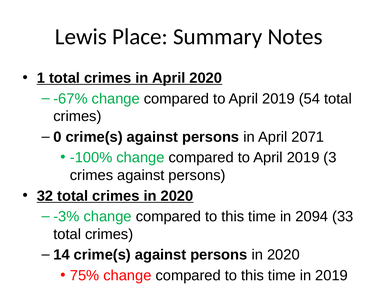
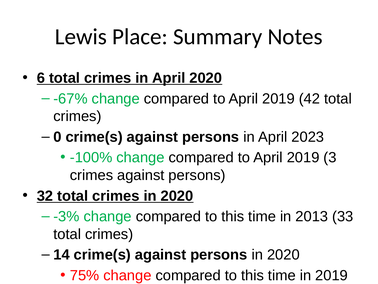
1: 1 -> 6
54: 54 -> 42
2071: 2071 -> 2023
2094: 2094 -> 2013
